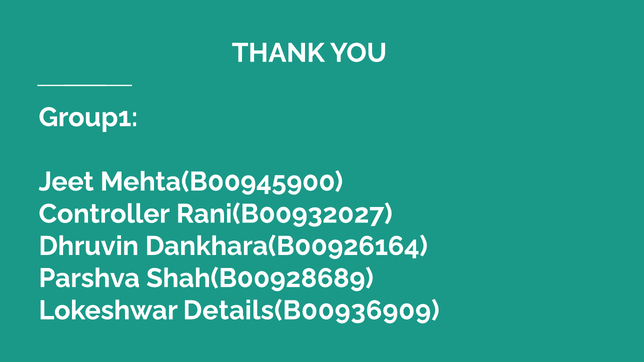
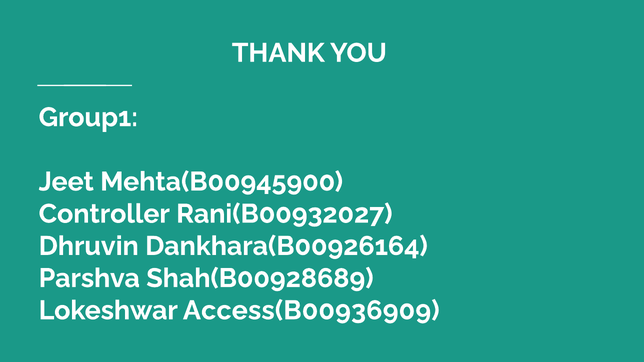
Details(B00936909: Details(B00936909 -> Access(B00936909
